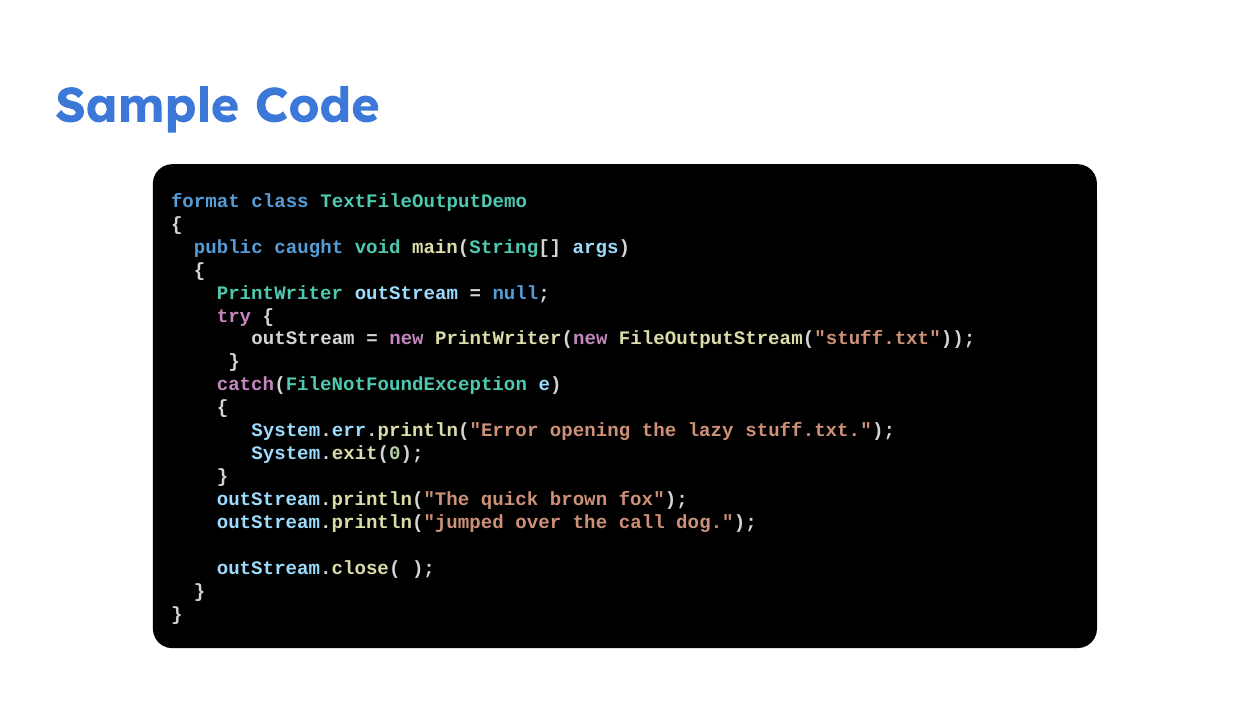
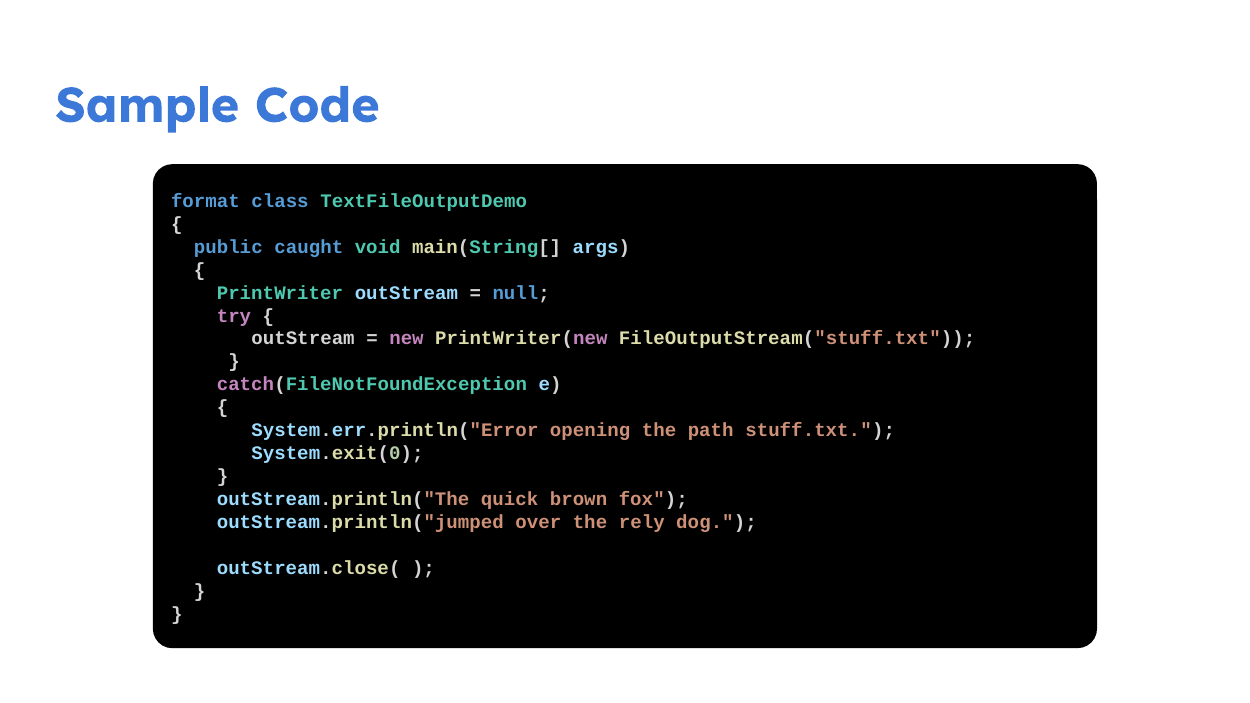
lazy: lazy -> path
call: call -> rely
